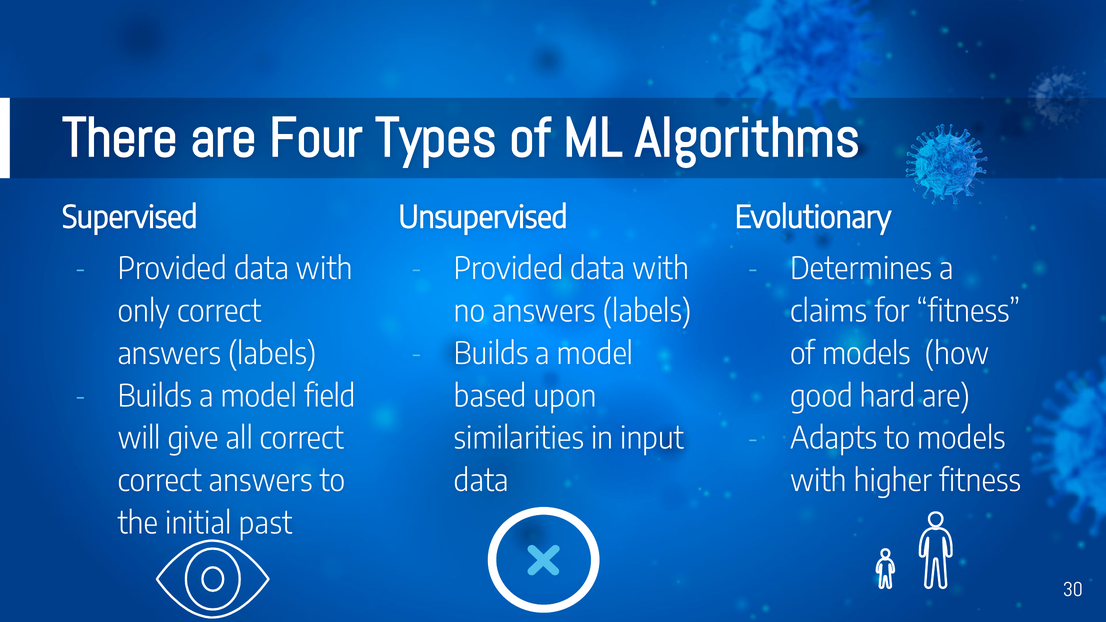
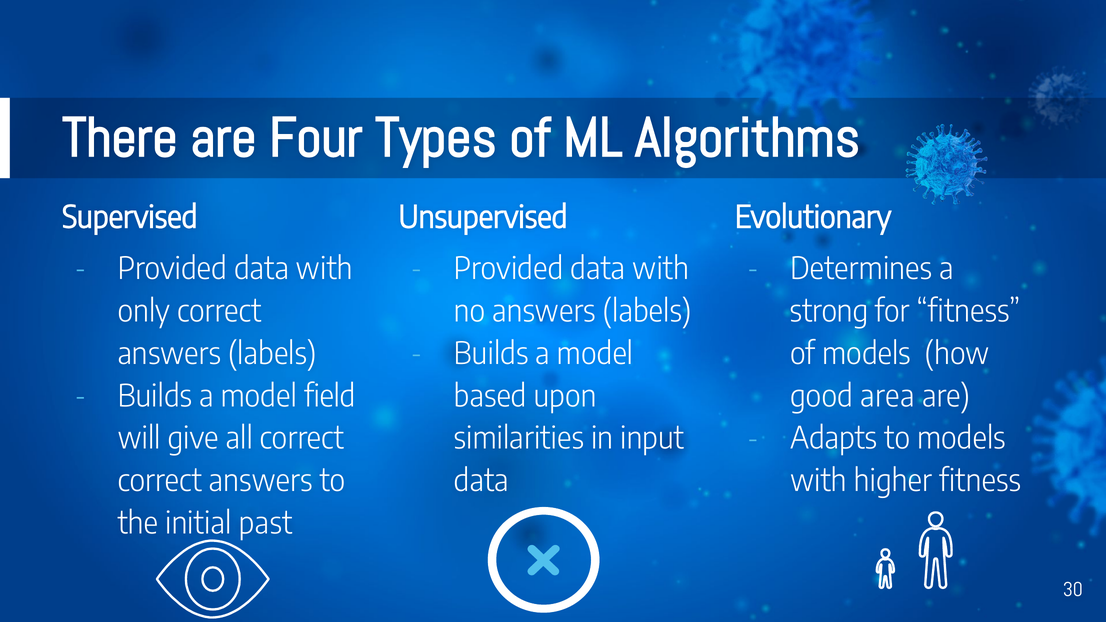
claims: claims -> strong
hard: hard -> area
